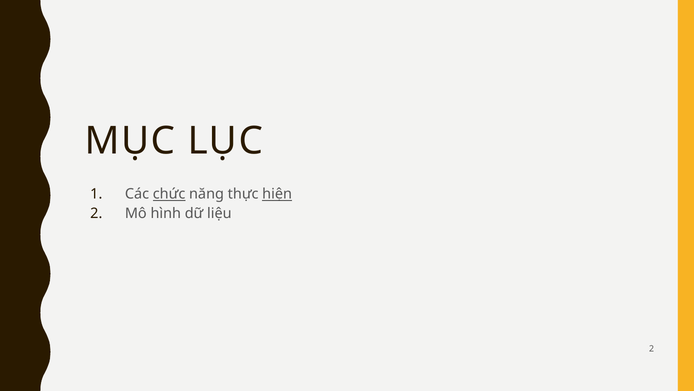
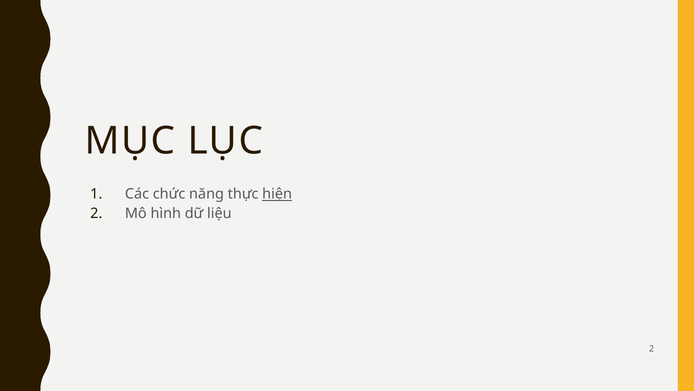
chức underline: present -> none
